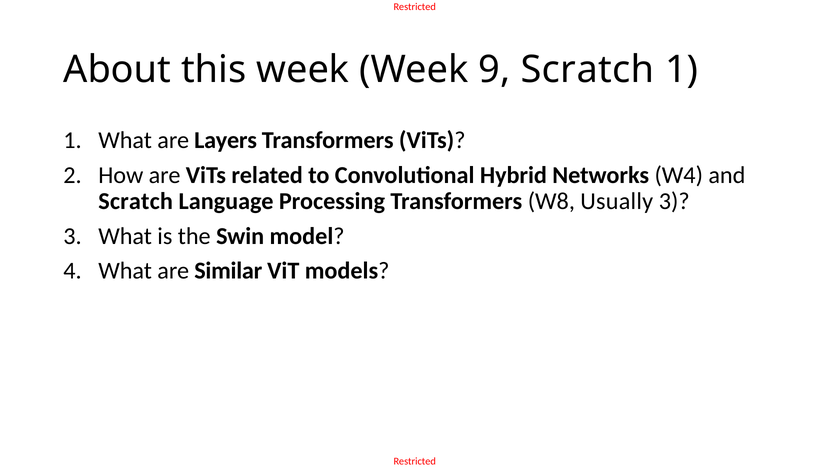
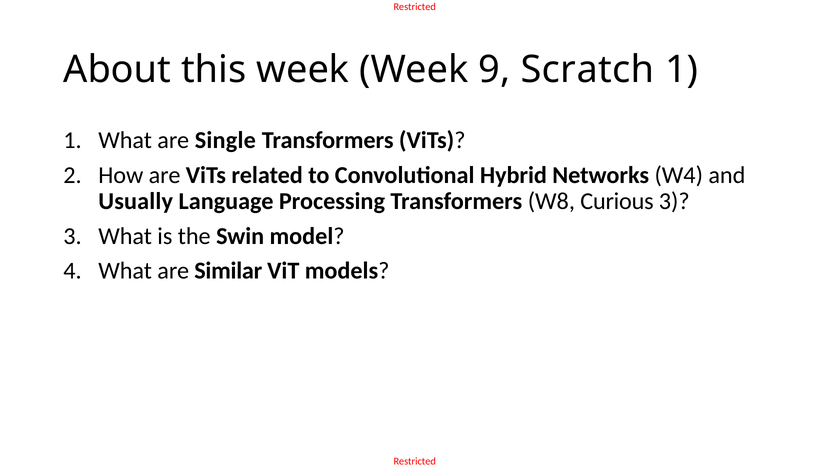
Layers: Layers -> Single
Scratch at (136, 201): Scratch -> Usually
Usually: Usually -> Curious
